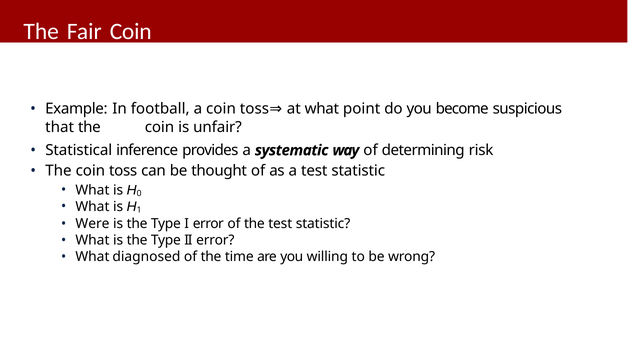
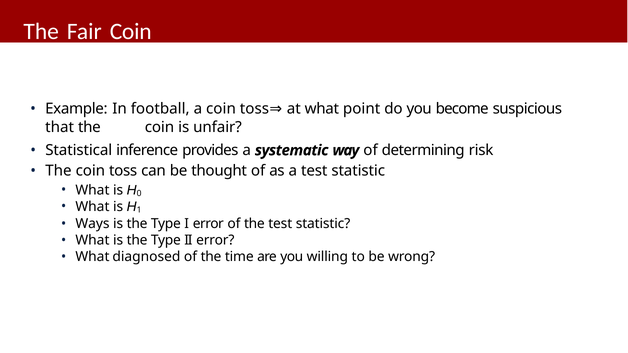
Were: Were -> Ways
